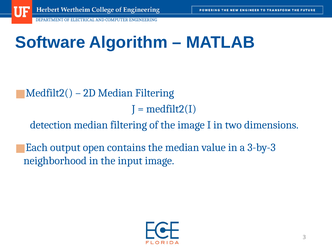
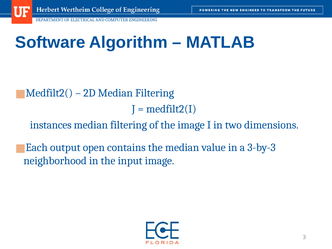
detection: detection -> instances
